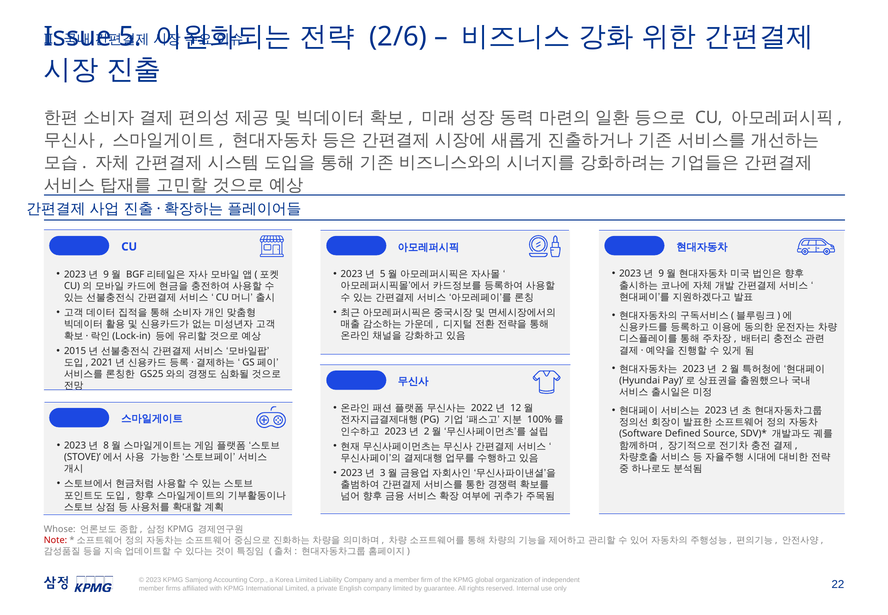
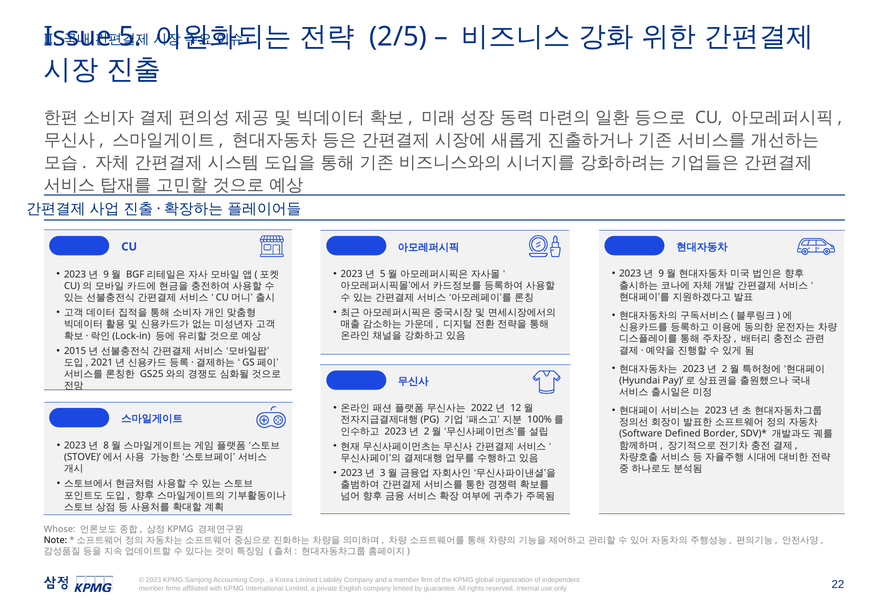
2/6: 2/6 -> 2/5
Source: Source -> Border
Note colour: red -> black
